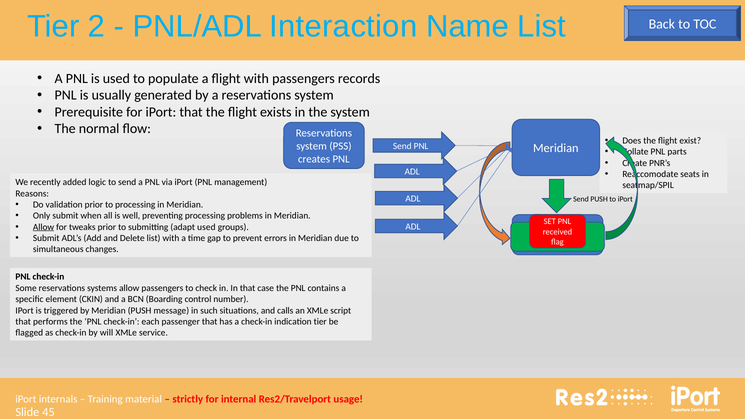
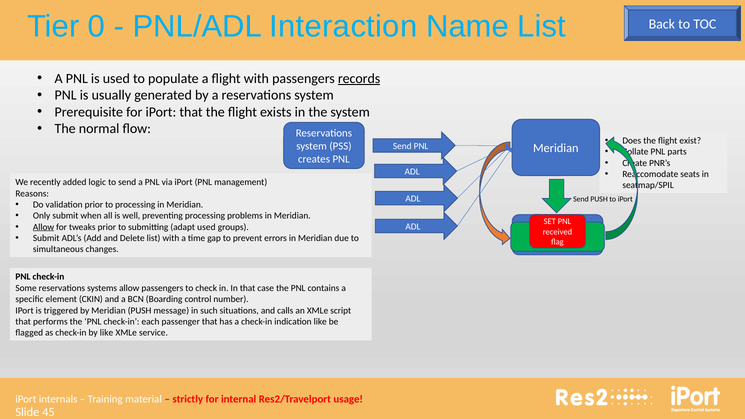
2: 2 -> 0
records underline: none -> present
indication tier: tier -> like
by will: will -> like
